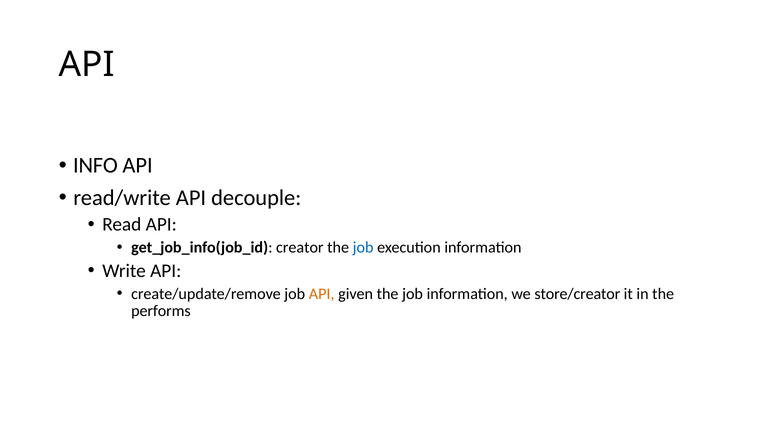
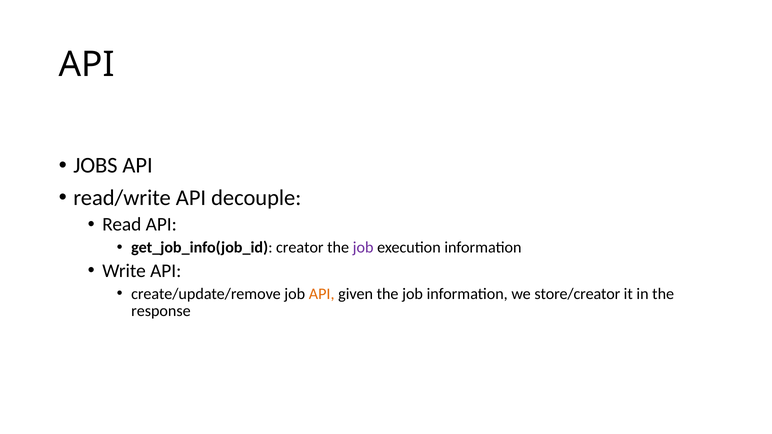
INFO: INFO -> JOBS
job at (363, 248) colour: blue -> purple
performs: performs -> response
